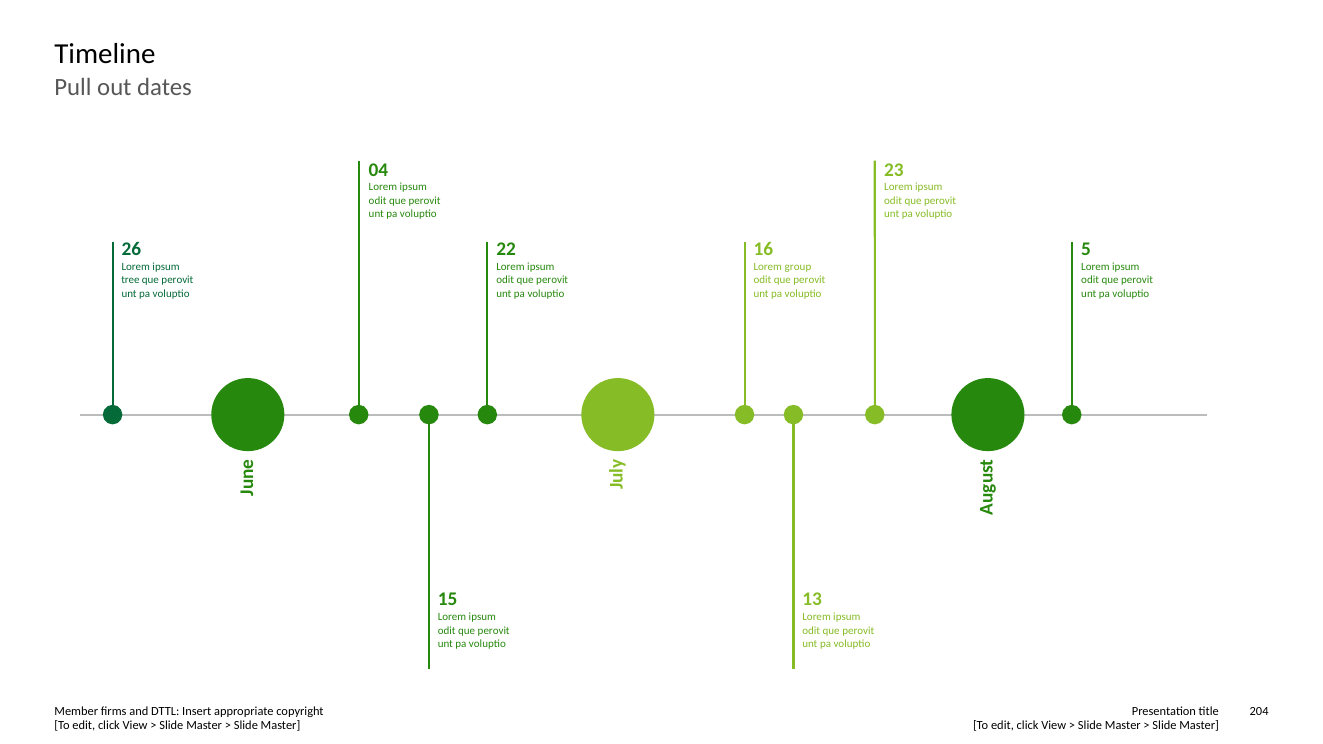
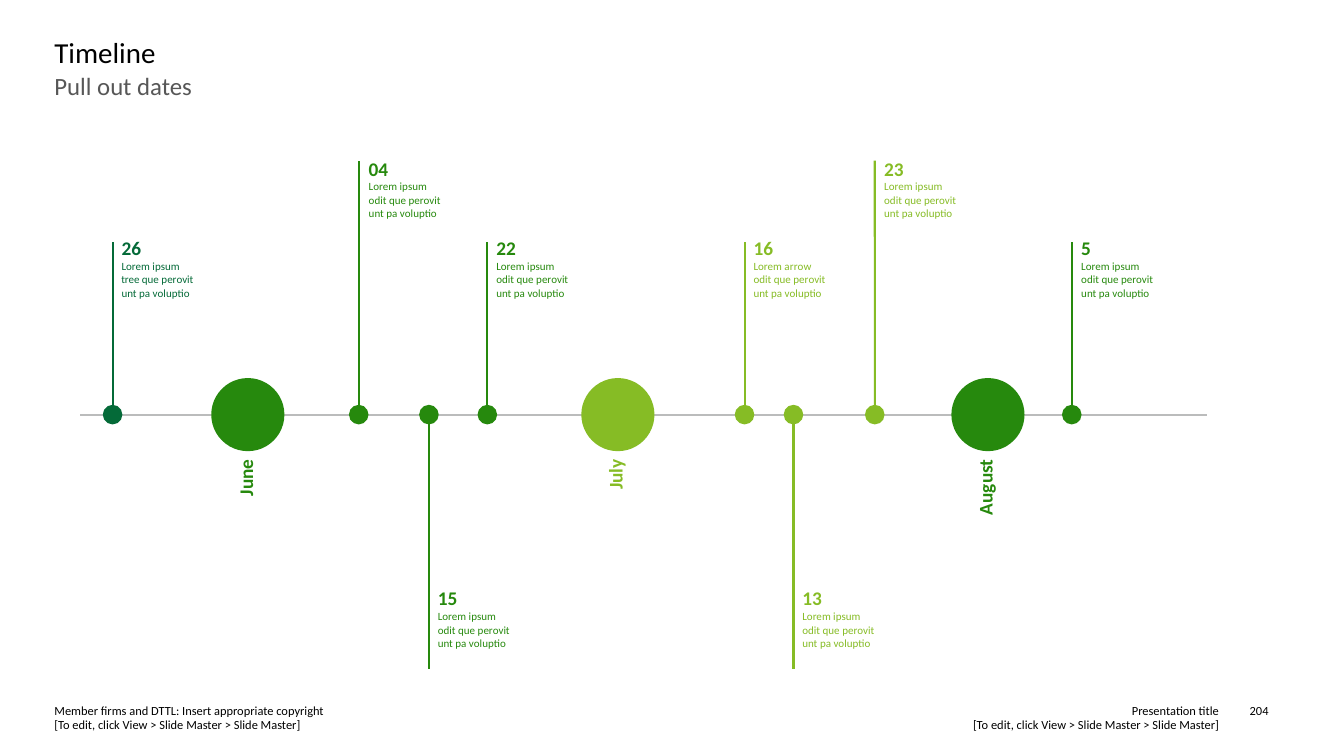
group: group -> arrow
